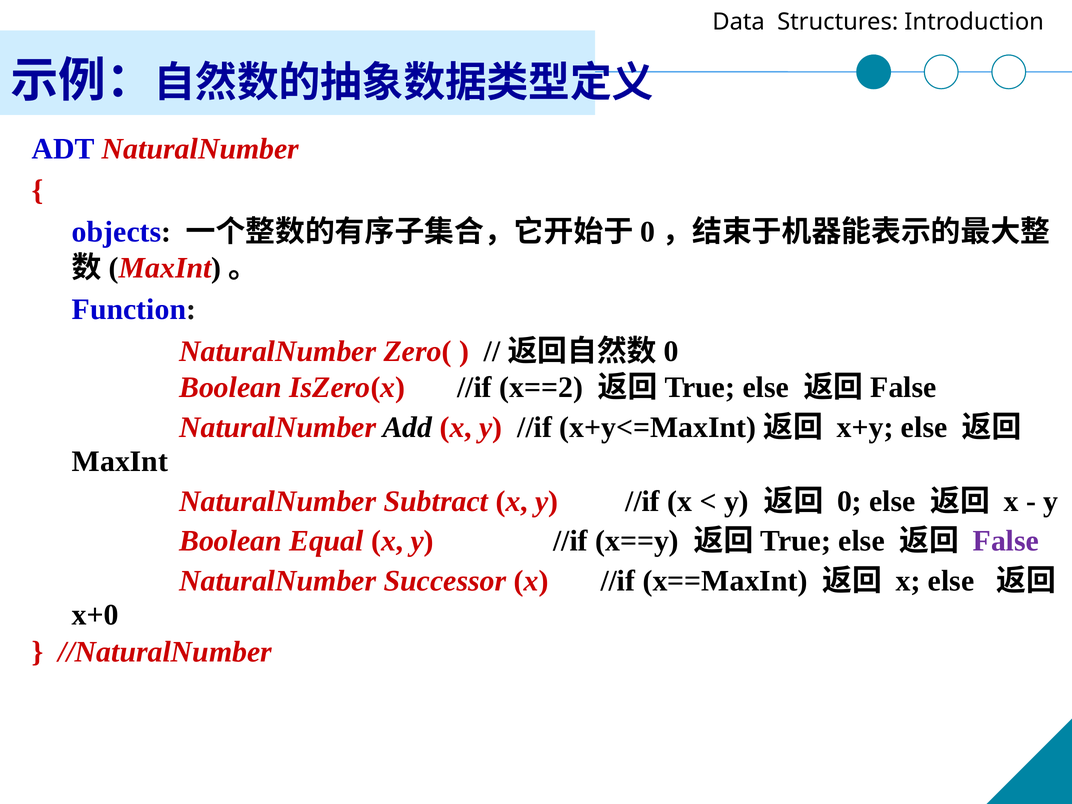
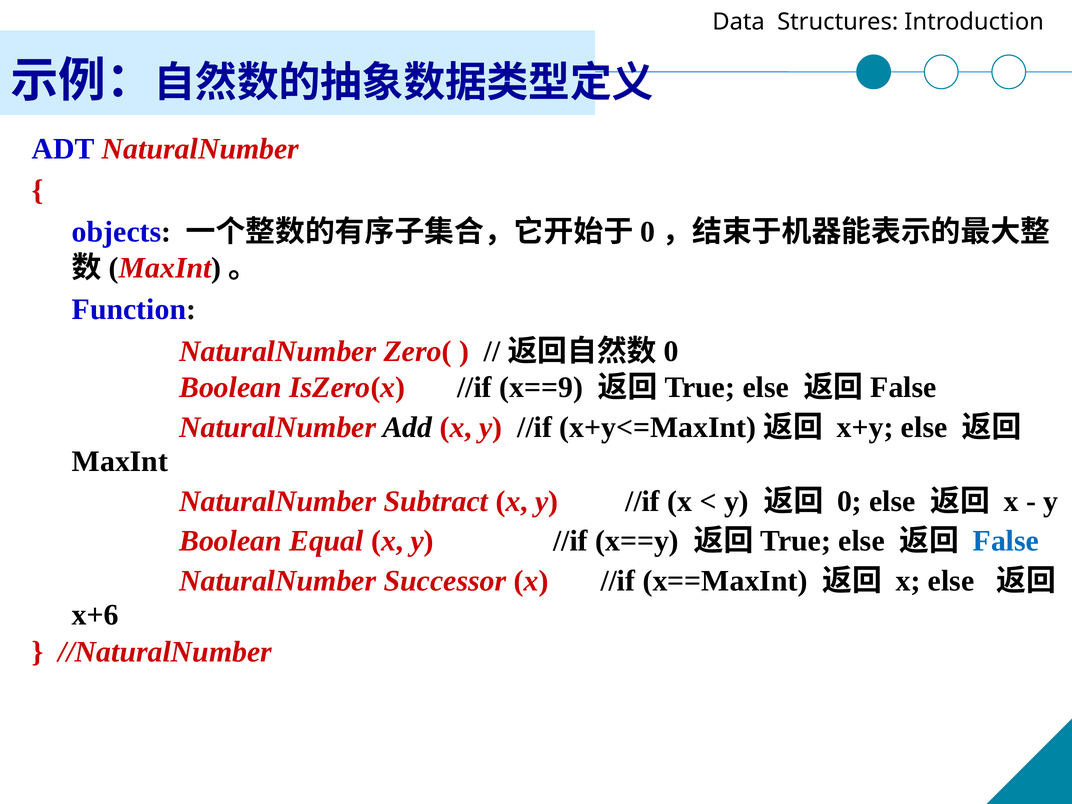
x==2: x==2 -> x==9
False colour: purple -> blue
x+0: x+0 -> x+6
